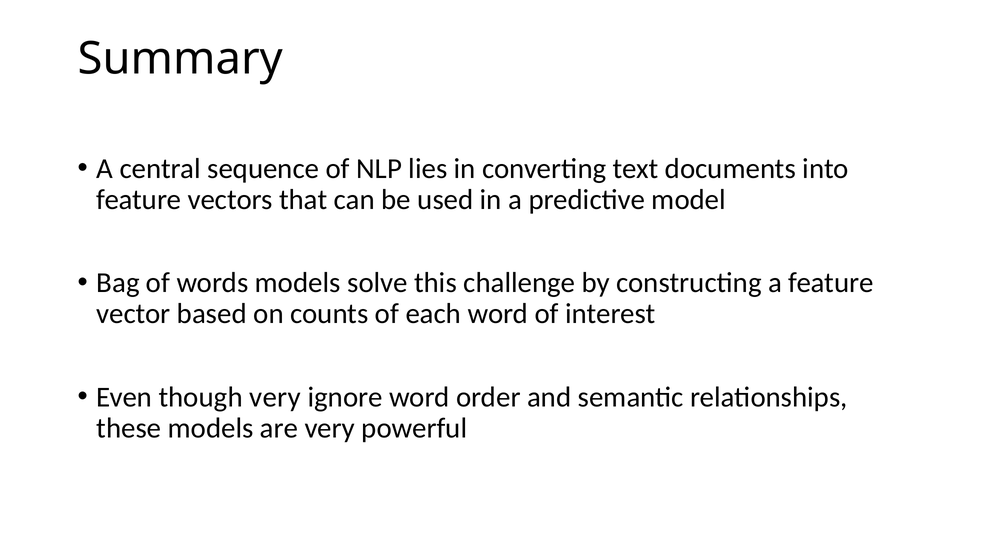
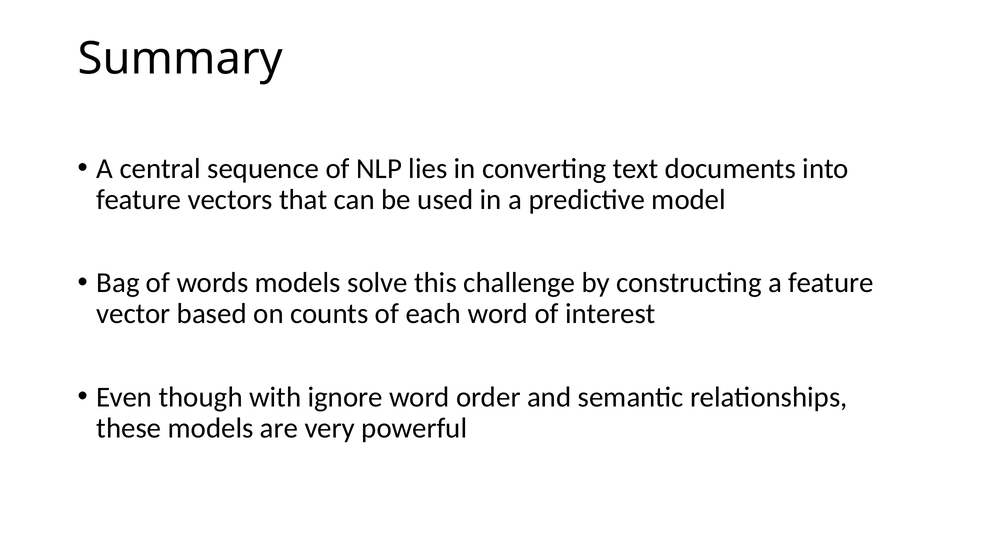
though very: very -> with
